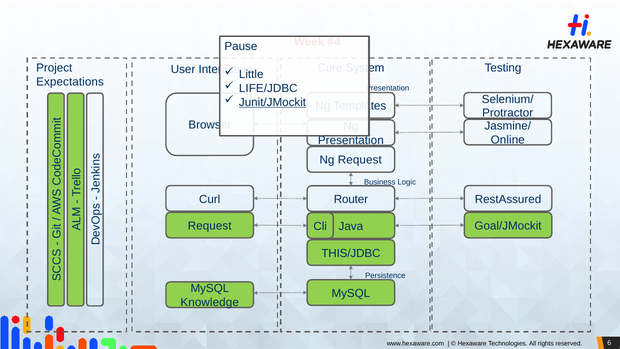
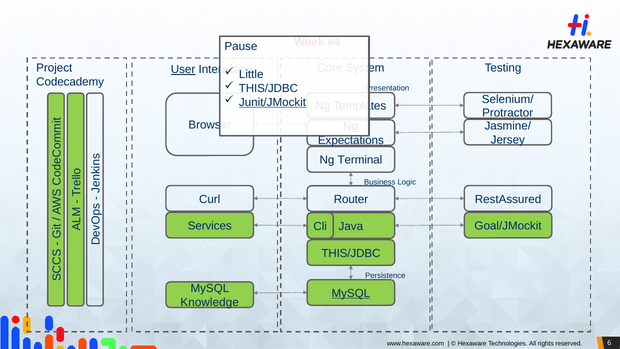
User underline: none -> present
Expectations: Expectations -> Codecademy
LIFE/JDBC at (268, 88): LIFE/JDBC -> THIS/JDBC
Online: Online -> Jersey
Presentation at (351, 140): Presentation -> Expectations
Ng Request: Request -> Terminal
Request at (210, 226): Request -> Services
MySQL at (351, 293) underline: none -> present
